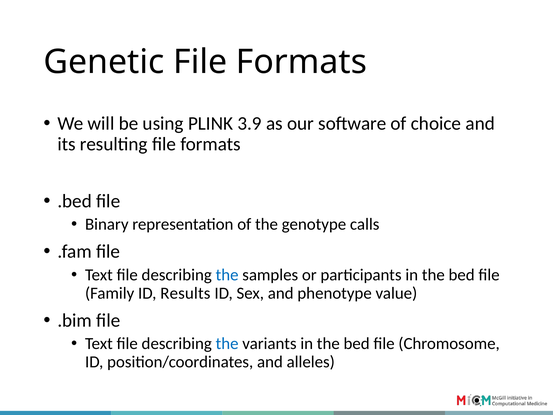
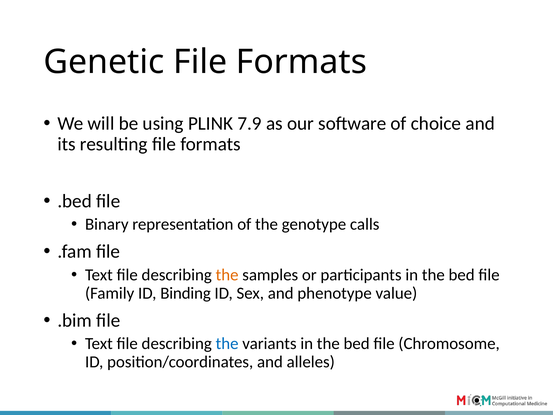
3.9: 3.9 -> 7.9
the at (227, 275) colour: blue -> orange
Results: Results -> Binding
